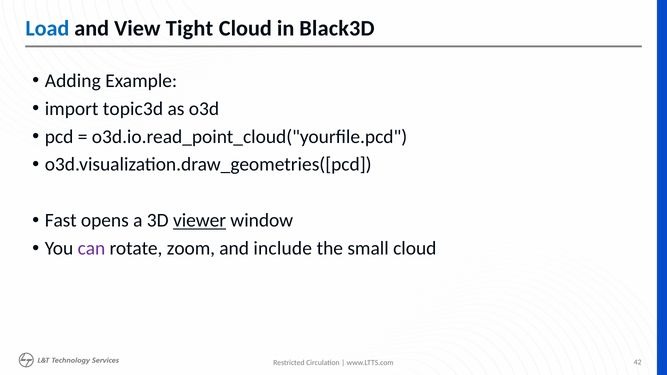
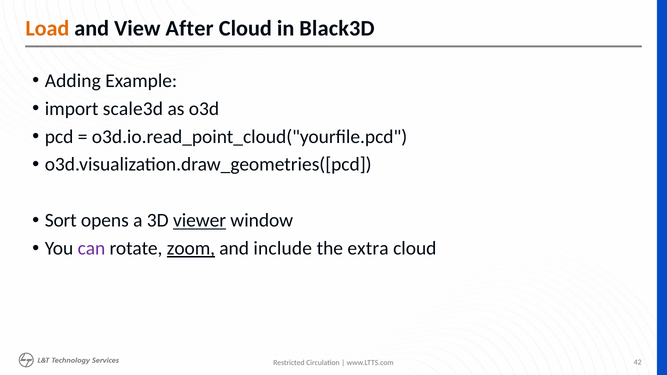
Load colour: blue -> orange
Tight: Tight -> After
topic3d: topic3d -> scale3d
Fast: Fast -> Sort
zoom underline: none -> present
small: small -> extra
